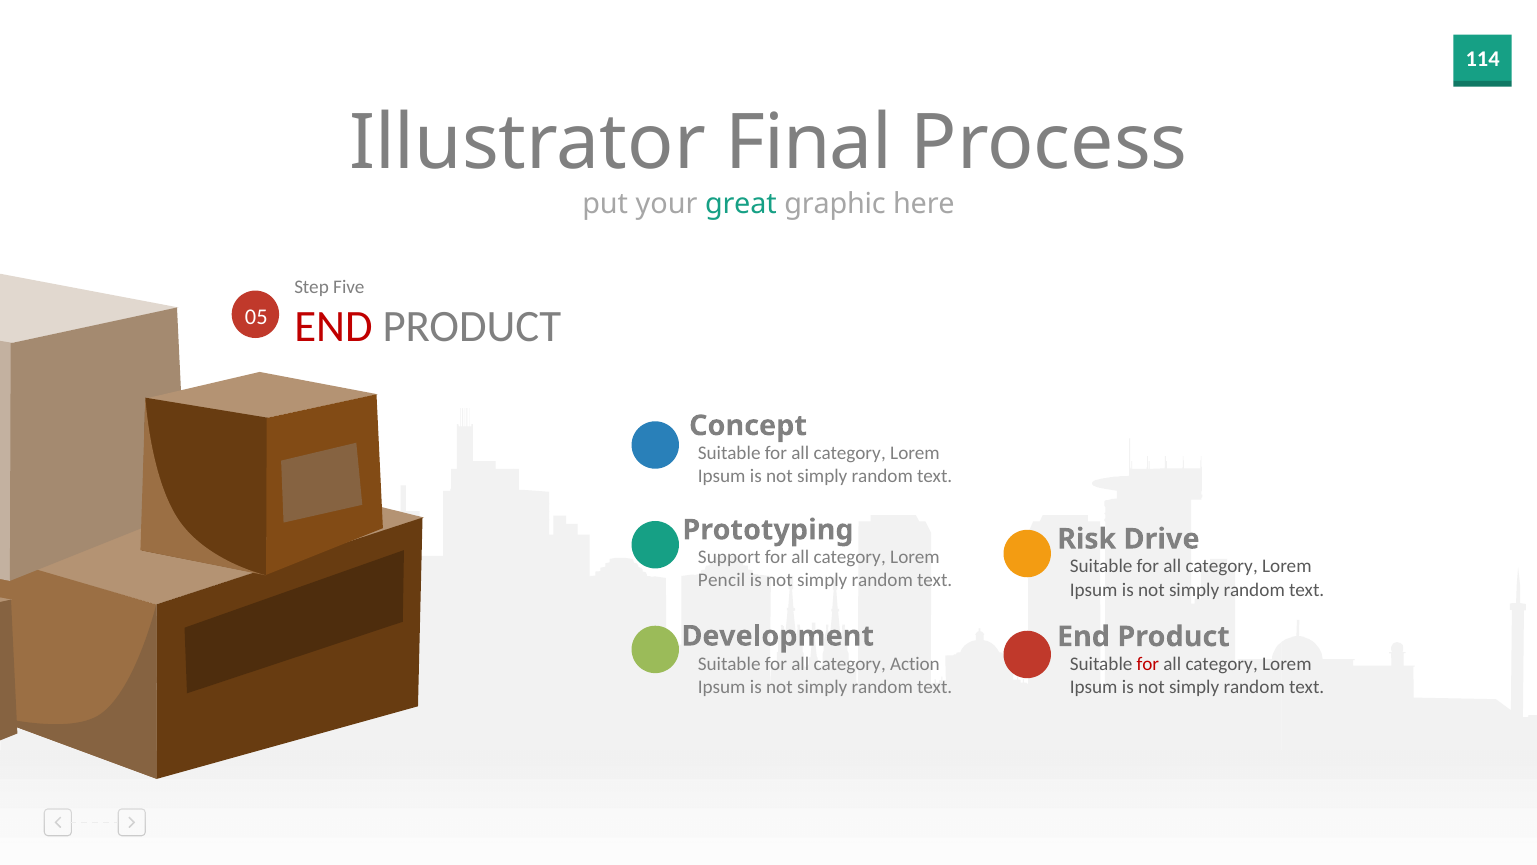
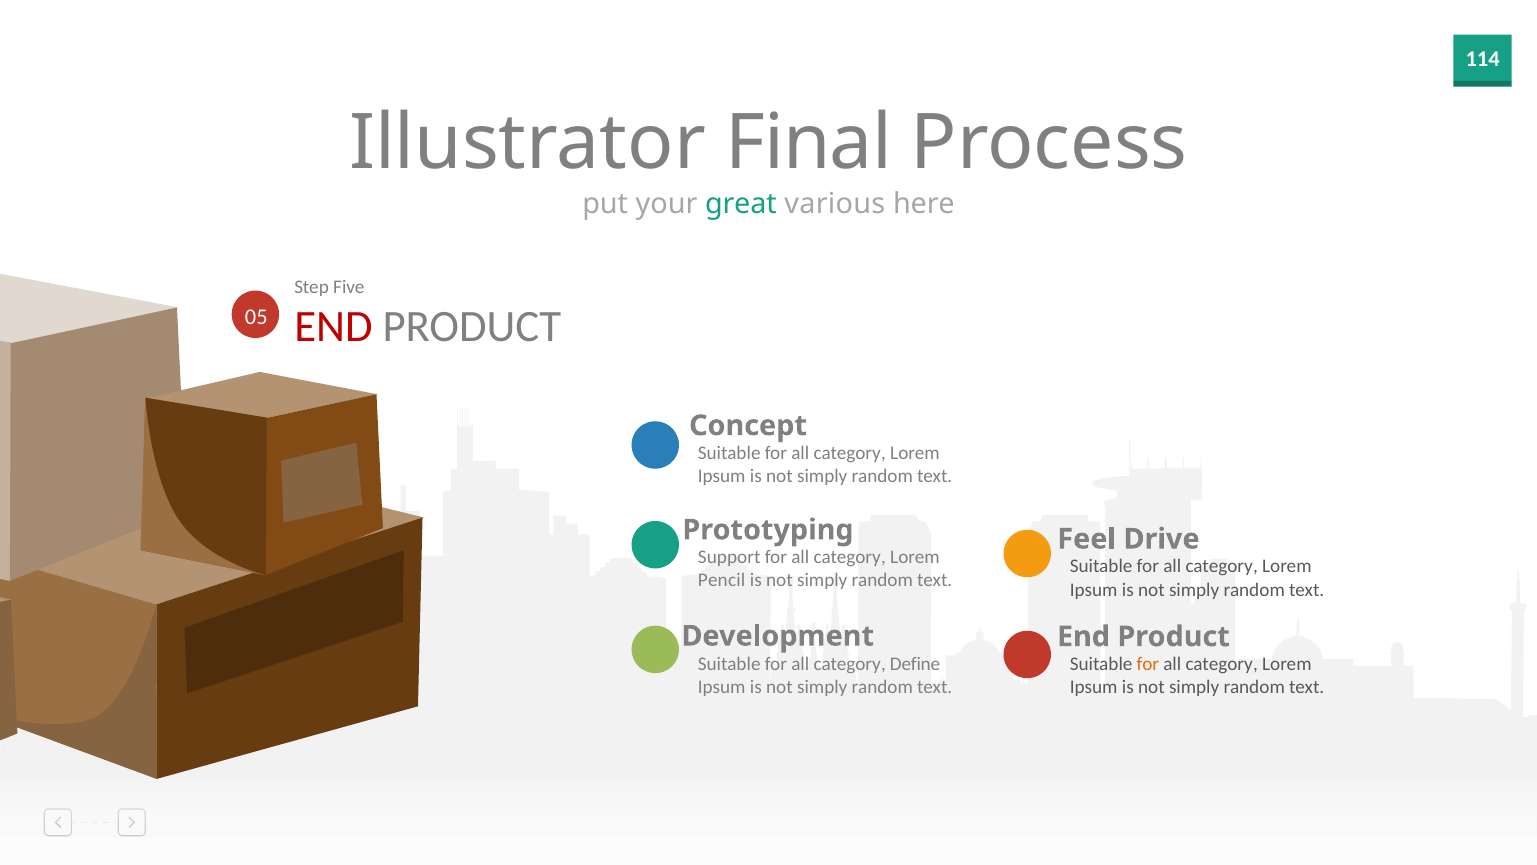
graphic: graphic -> various
Risk: Risk -> Feel
Action: Action -> Define
for at (1148, 664) colour: red -> orange
